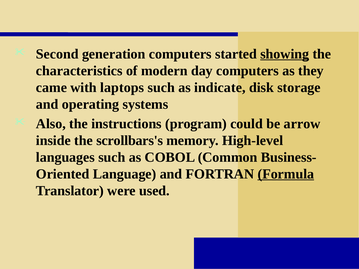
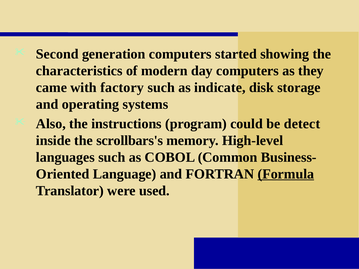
showing underline: present -> none
laptops: laptops -> factory
arrow: arrow -> detect
